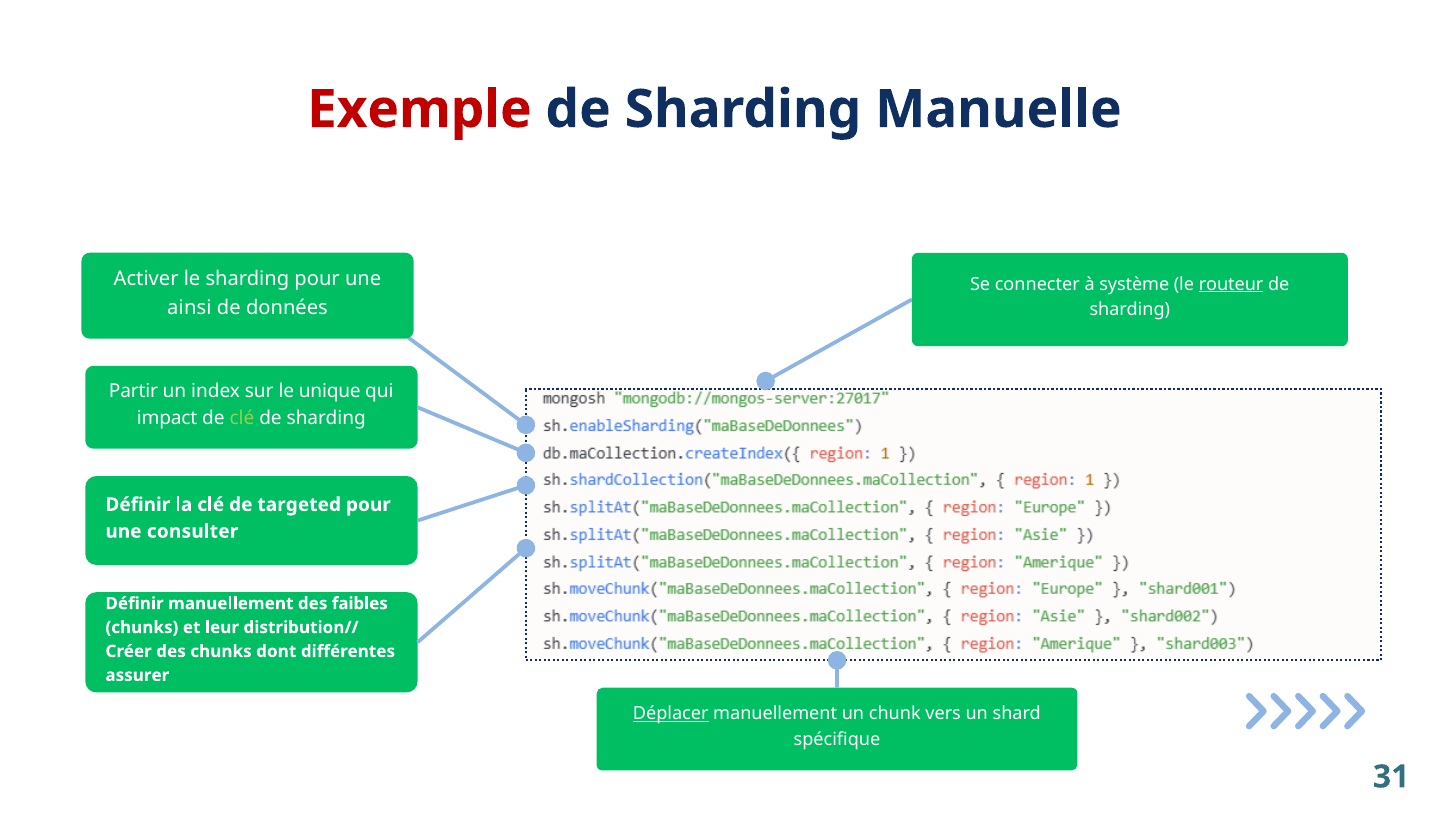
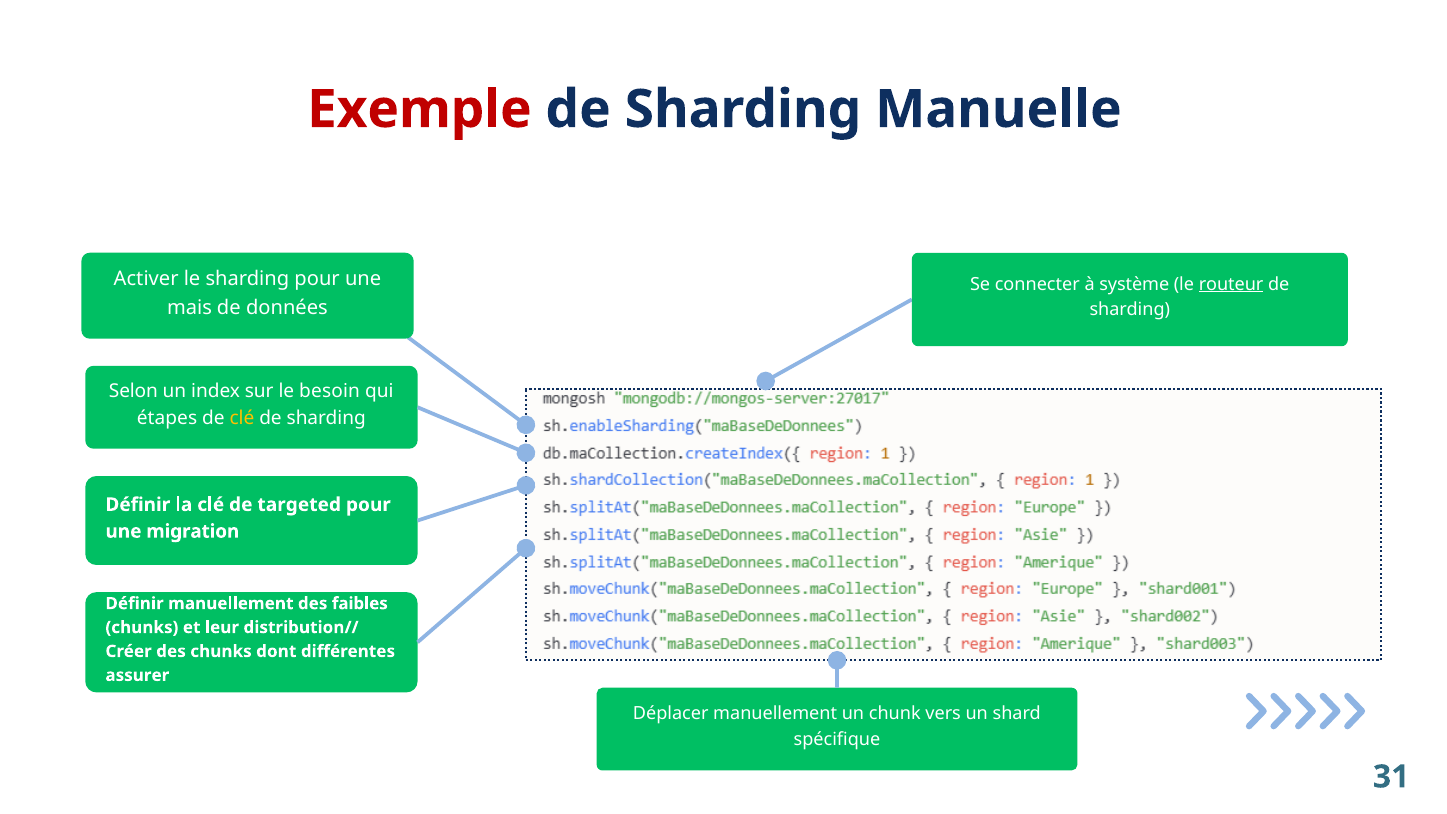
ainsi: ainsi -> mais
Partir: Partir -> Selon
unique: unique -> besoin
impact: impact -> étapes
clé at (242, 418) colour: light green -> yellow
consulter: consulter -> migration
Déplacer underline: present -> none
